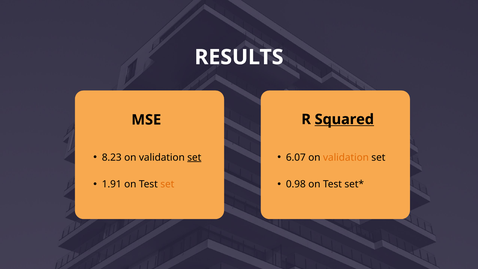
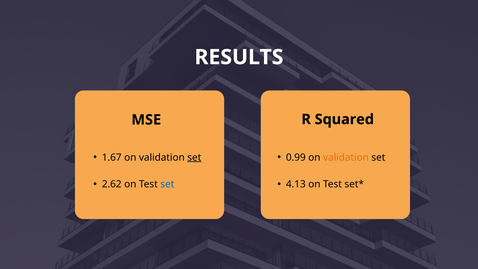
Squared underline: present -> none
8.23: 8.23 -> 1.67
6.07: 6.07 -> 0.99
1.91: 1.91 -> 2.62
set at (167, 184) colour: orange -> blue
0.98: 0.98 -> 4.13
